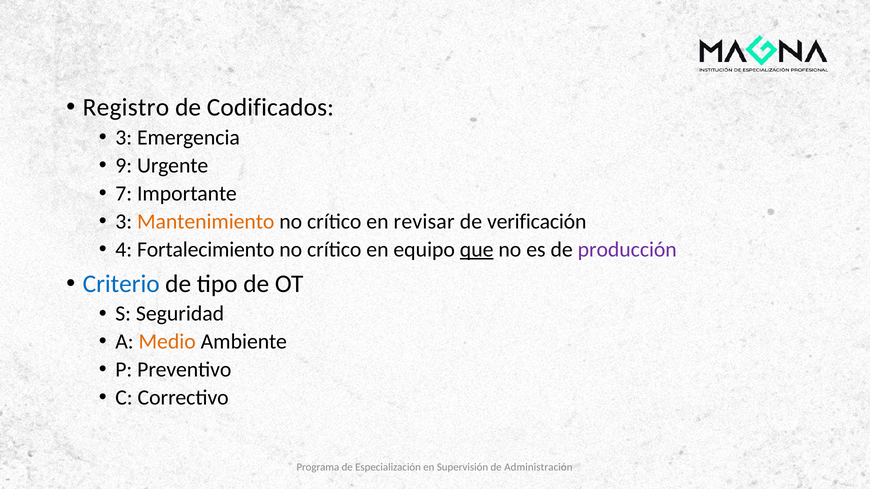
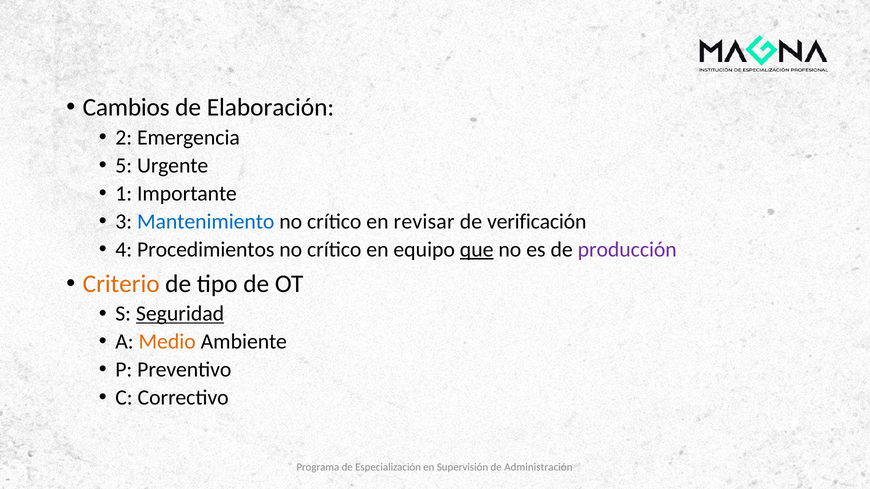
Registro: Registro -> Cambios
Codificados: Codificados -> Elaboración
3 at (124, 138): 3 -> 2
9: 9 -> 5
7: 7 -> 1
Mantenimiento colour: orange -> blue
Fortalecimiento: Fortalecimiento -> Procedimientos
Criterio colour: blue -> orange
Seguridad underline: none -> present
